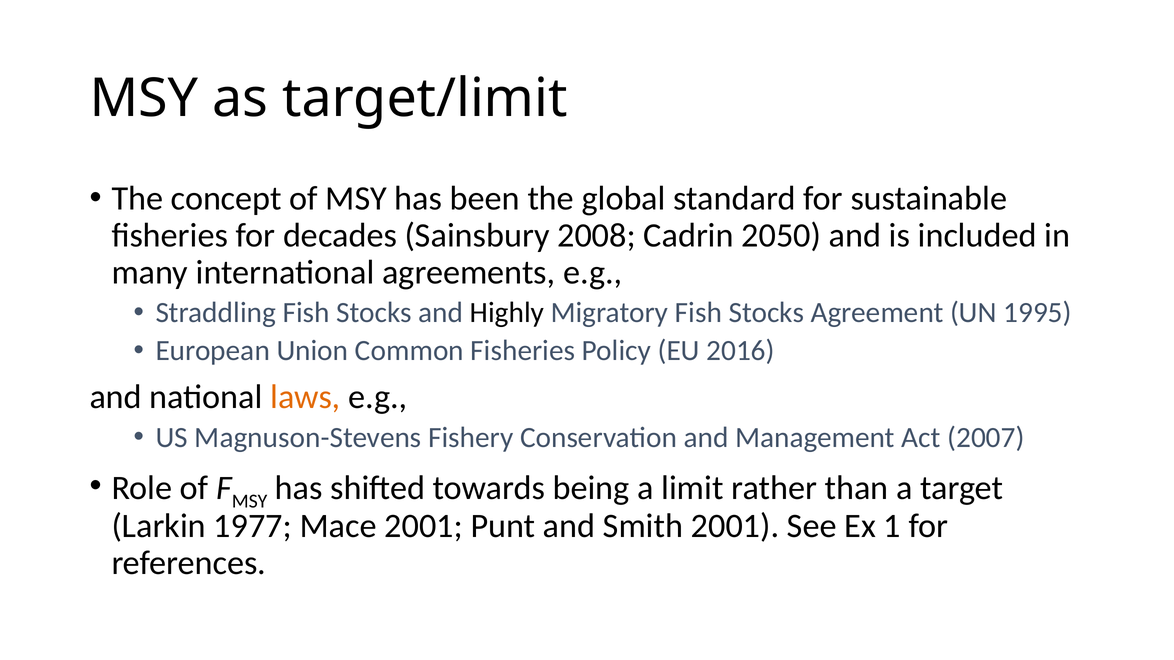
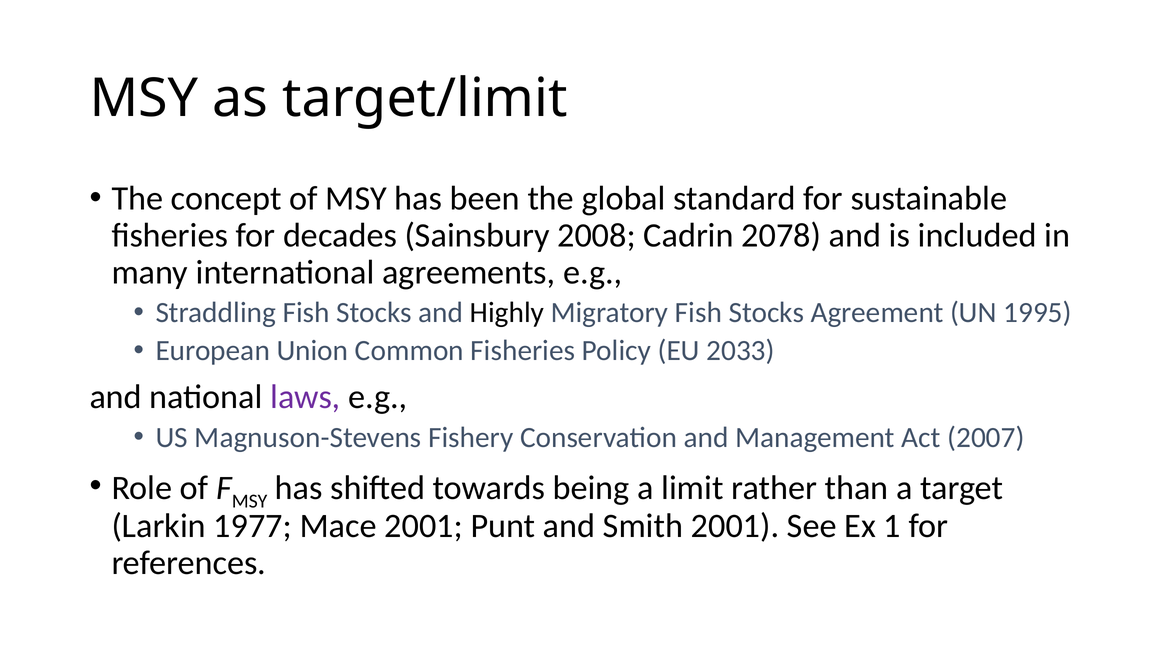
2050: 2050 -> 2078
2016: 2016 -> 2033
laws colour: orange -> purple
